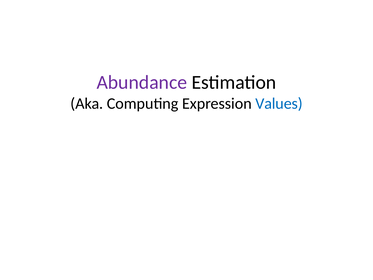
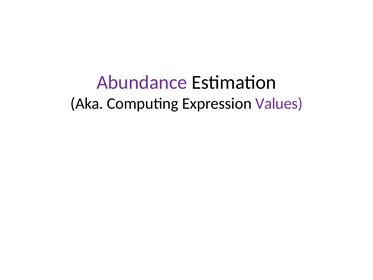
Values colour: blue -> purple
